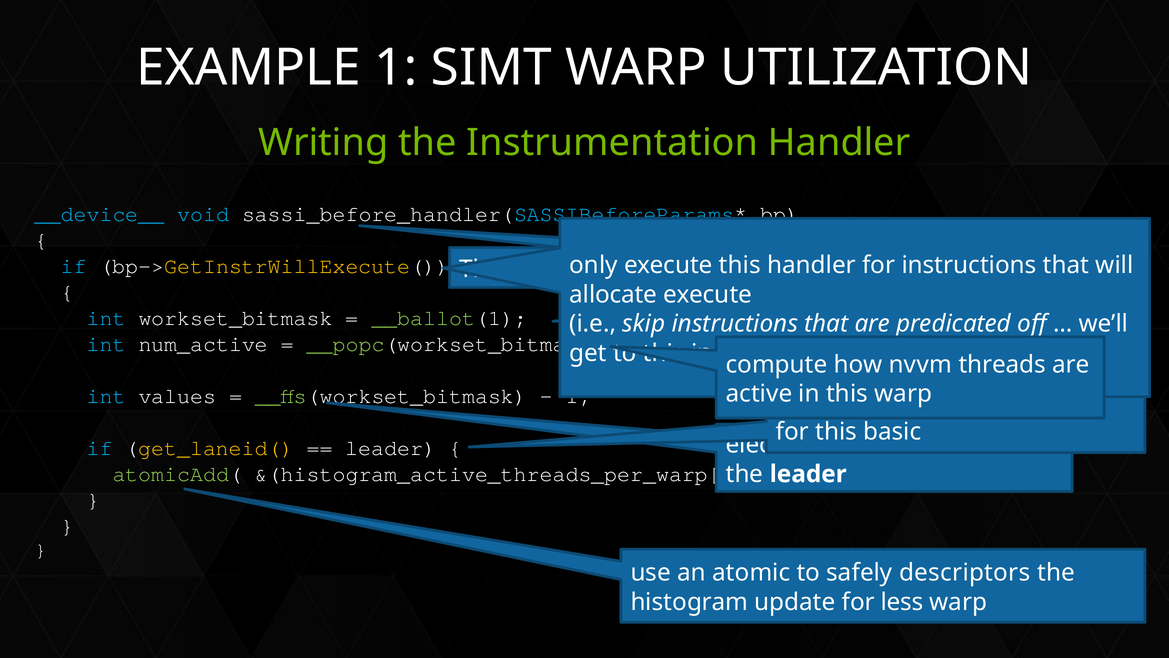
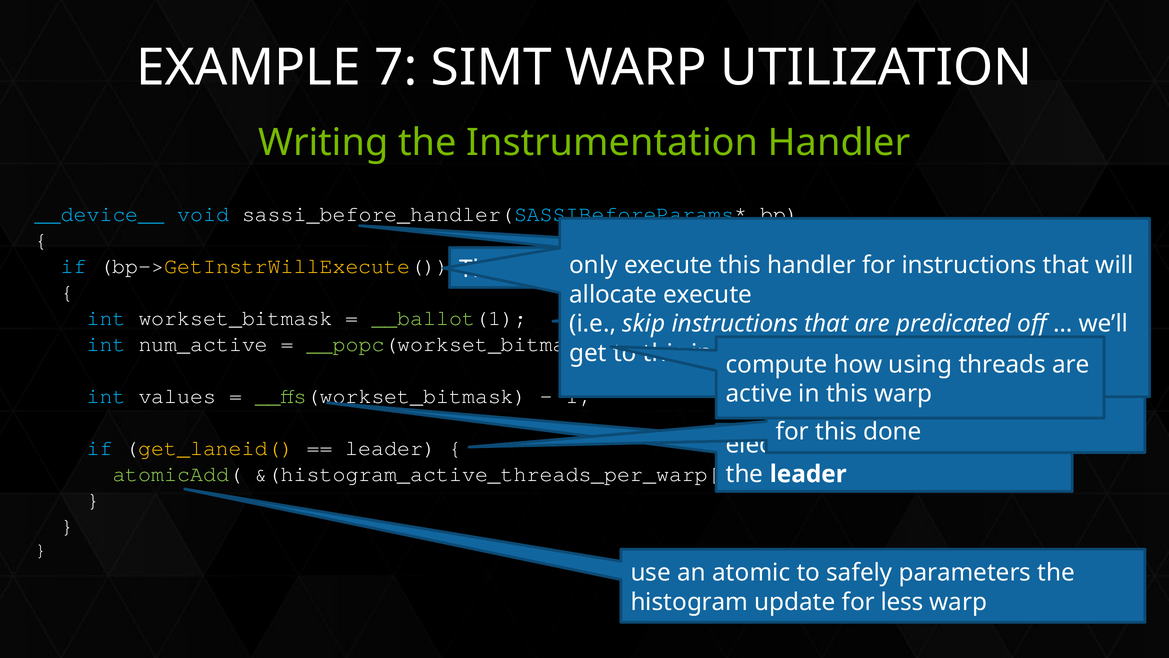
EXAMPLE 1: 1 -> 7
nvvm: nvvm -> using
basic: basic -> done
descriptors: descriptors -> parameters
